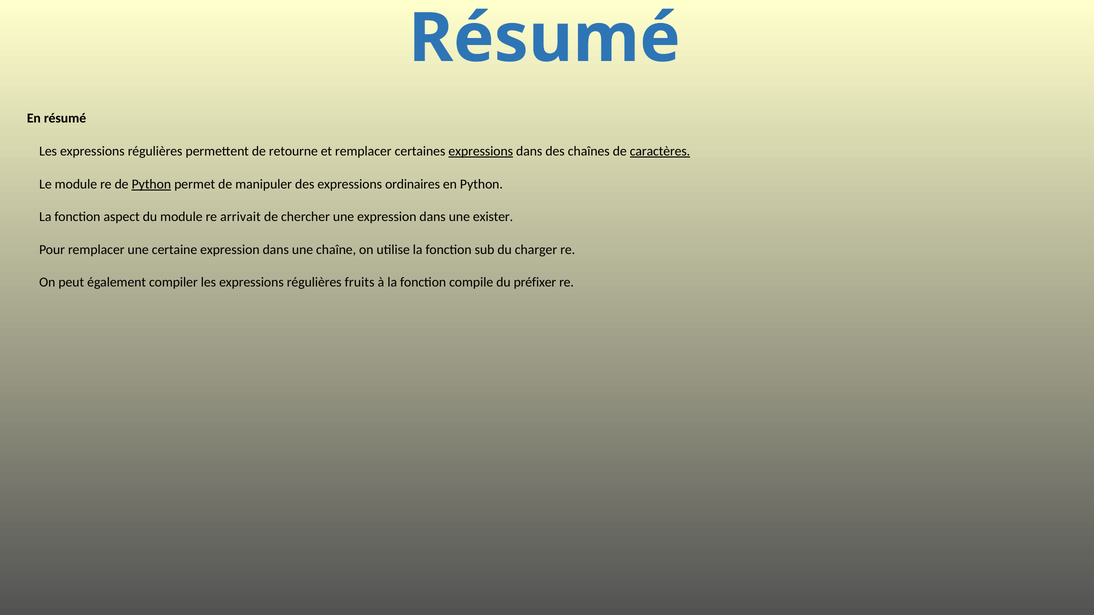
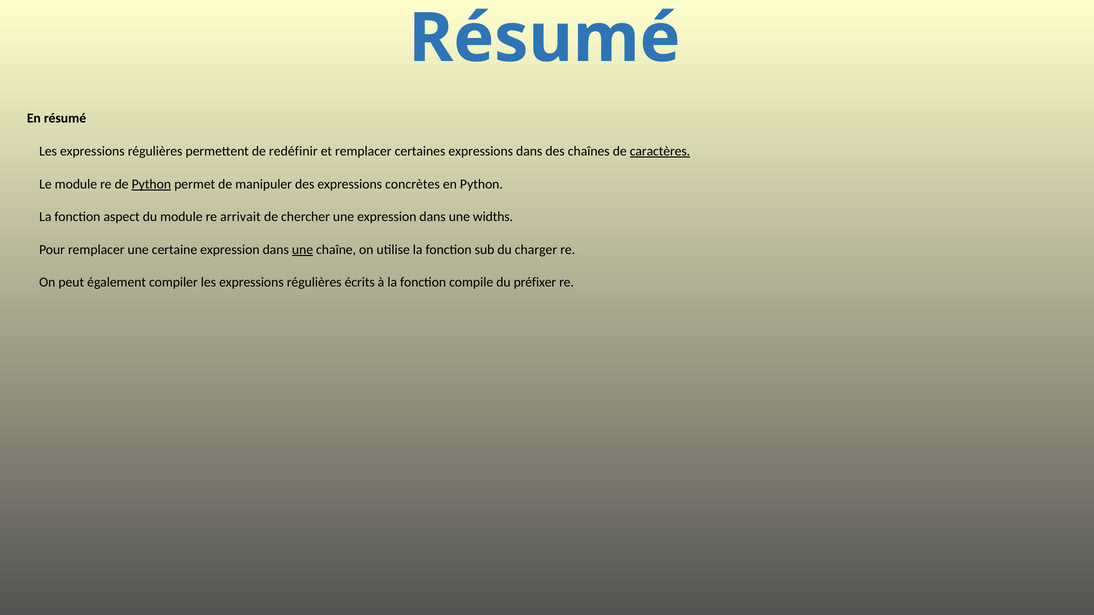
retourne: retourne -> redéfinir
expressions at (481, 151) underline: present -> none
ordinaires: ordinaires -> concrètes
exister: exister -> widths
une at (303, 250) underline: none -> present
fruits: fruits -> écrits
